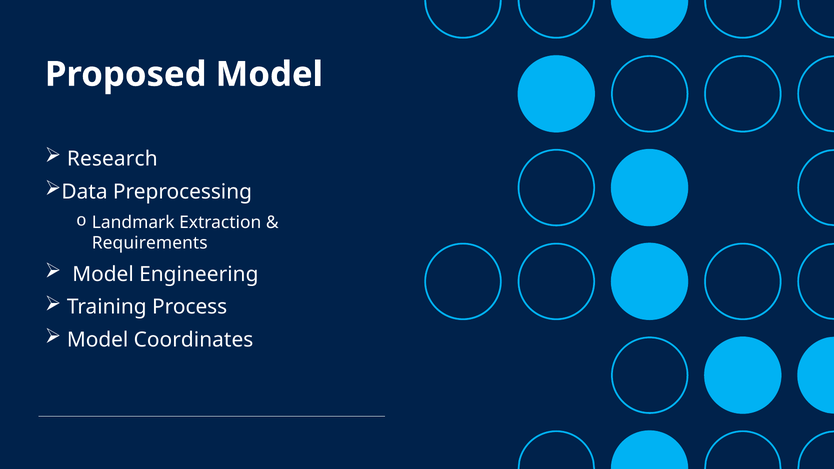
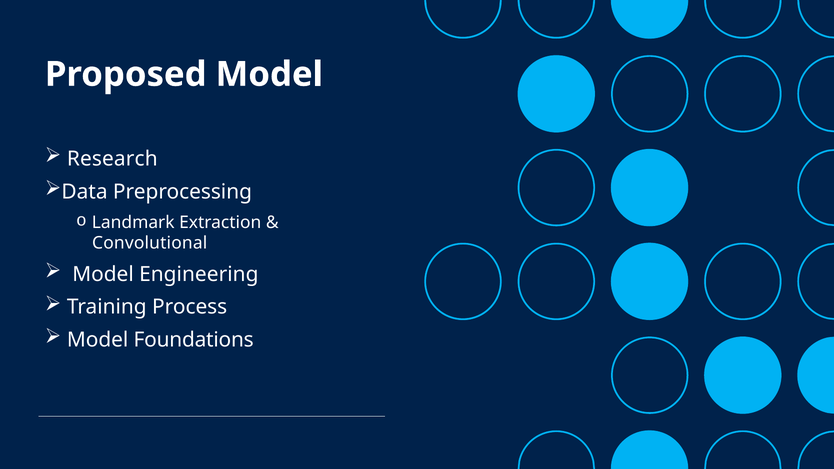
Requirements: Requirements -> Convolutional
Coordinates: Coordinates -> Foundations
